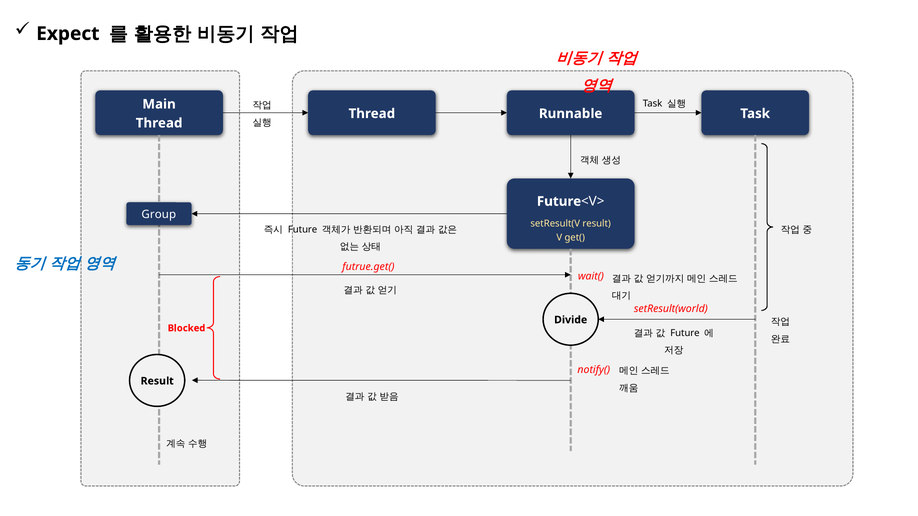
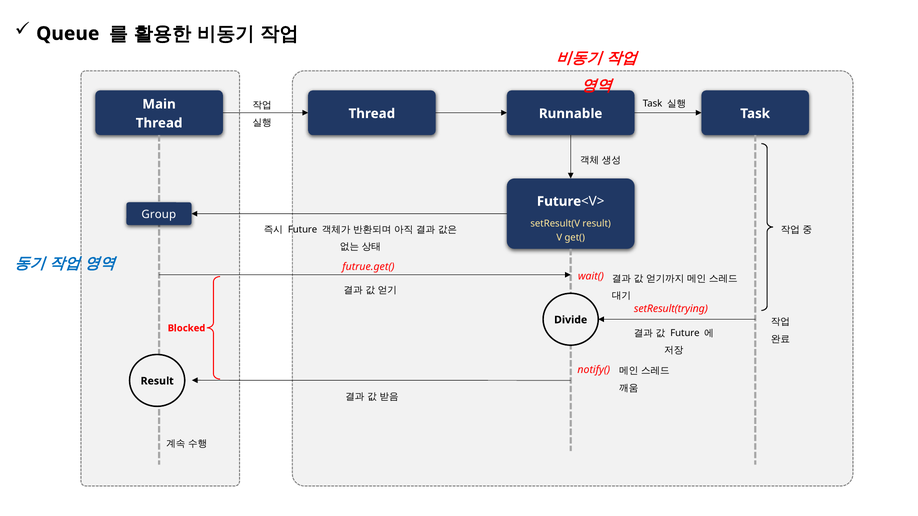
Expect: Expect -> Queue
setResult(world: setResult(world -> setResult(trying
